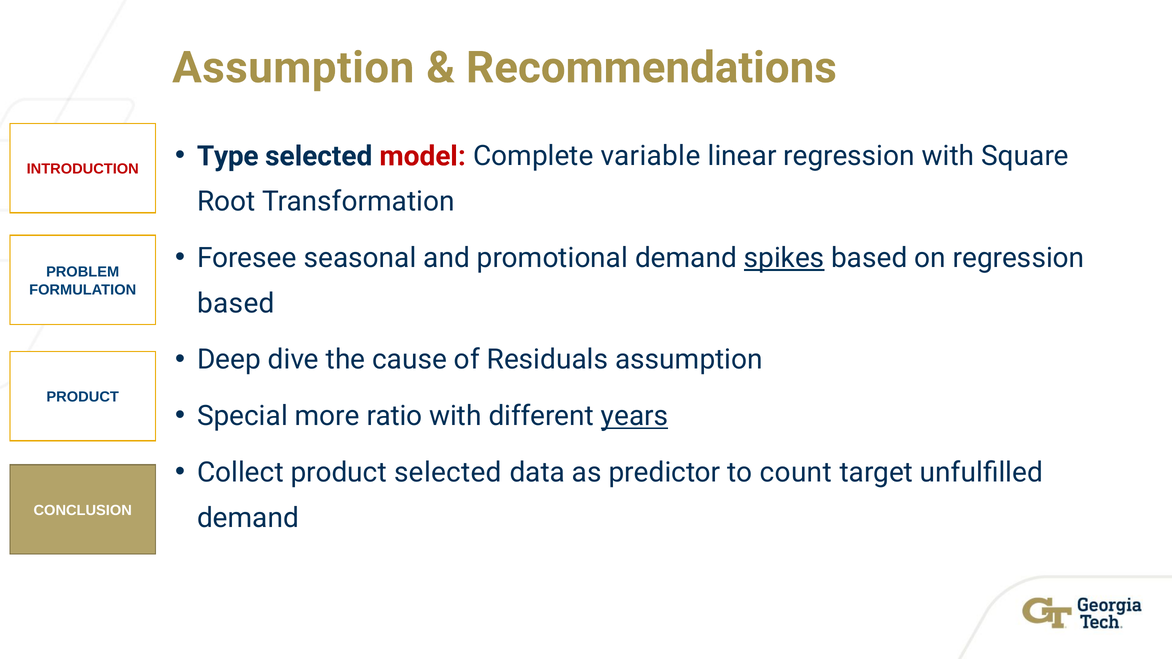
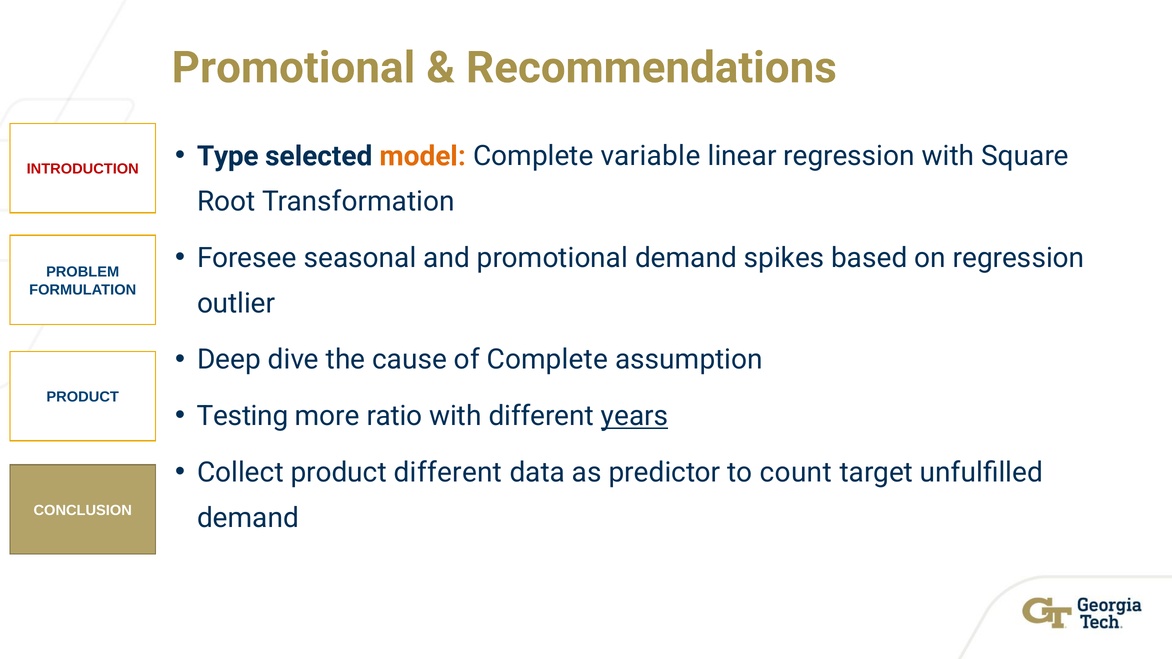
Assumption at (293, 68): Assumption -> Promotional
model colour: red -> orange
spikes underline: present -> none
based at (236, 303): based -> outlier
of Residuals: Residuals -> Complete
Special: Special -> Testing
product selected: selected -> different
